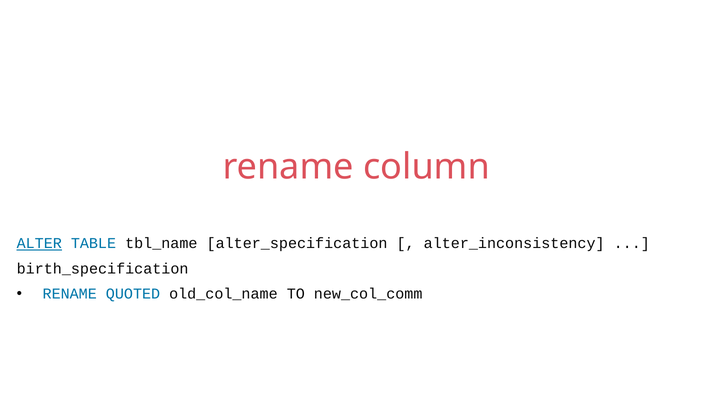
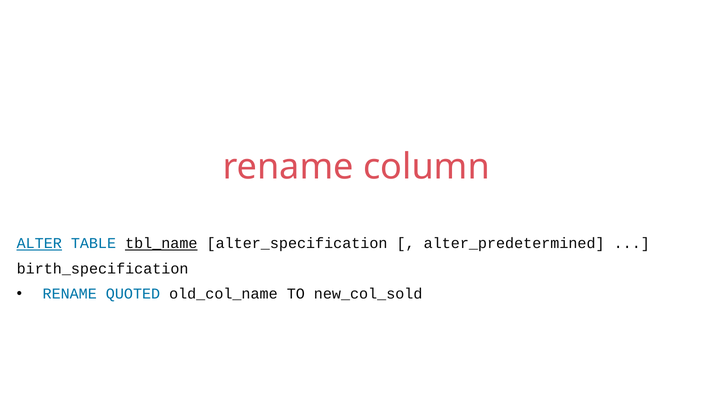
tbl_name underline: none -> present
alter_inconsistency: alter_inconsistency -> alter_predetermined
new_col_comm: new_col_comm -> new_col_sold
